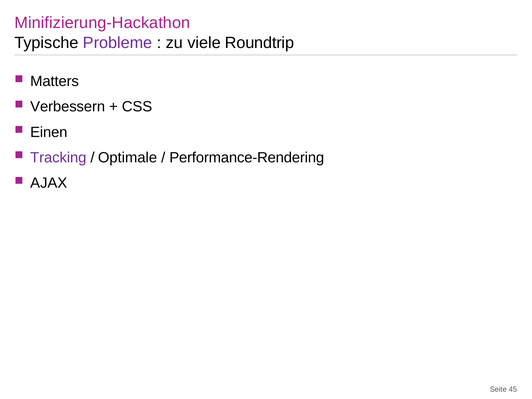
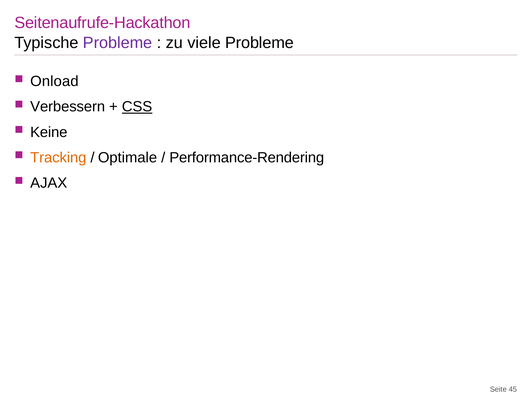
Minifizierung-Hackathon: Minifizierung-Hackathon -> Seitenaufrufe-Hackathon
viele Roundtrip: Roundtrip -> Probleme
Matters: Matters -> Onload
CSS underline: none -> present
Einen: Einen -> Keine
Tracking colour: purple -> orange
